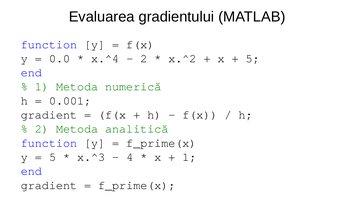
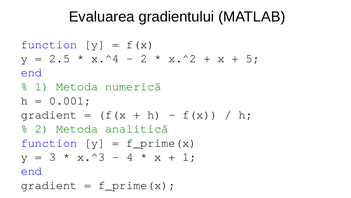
0.0: 0.0 -> 2.5
5 at (53, 157): 5 -> 3
